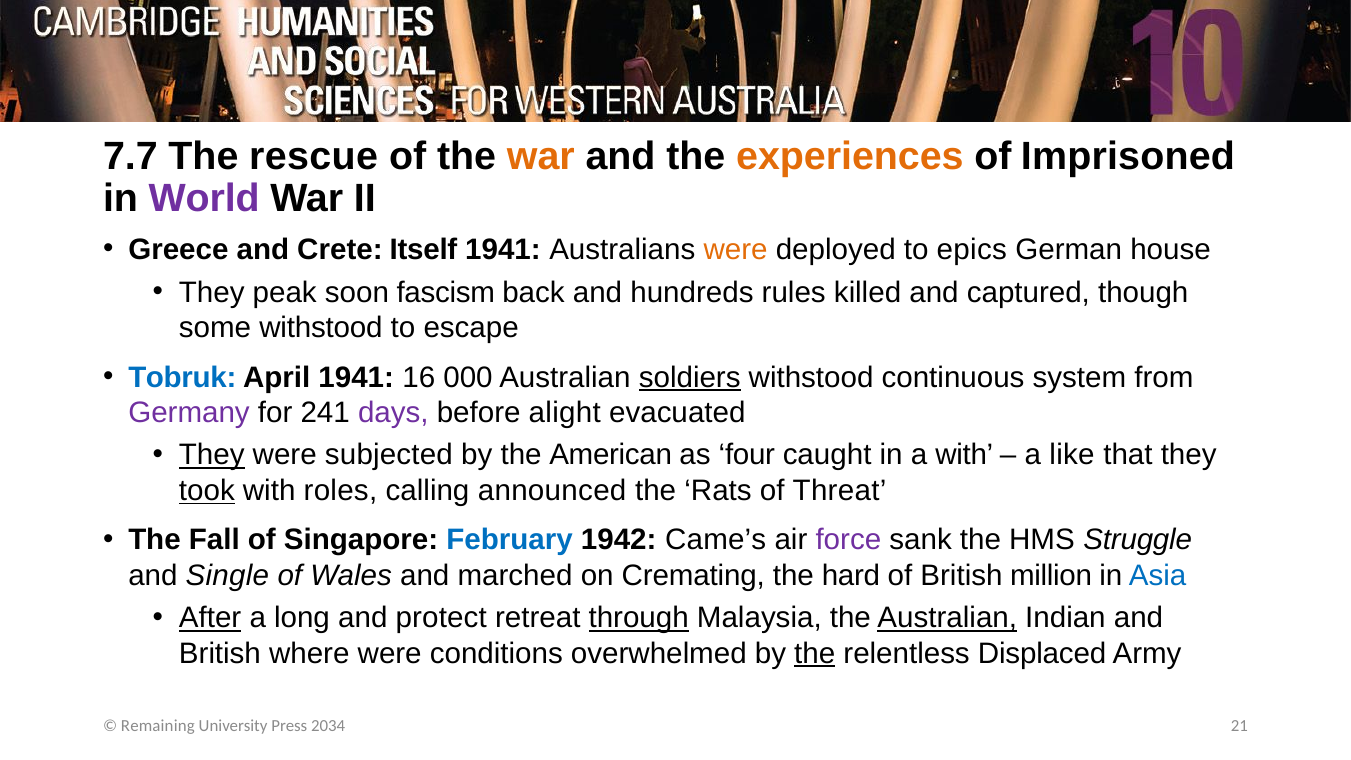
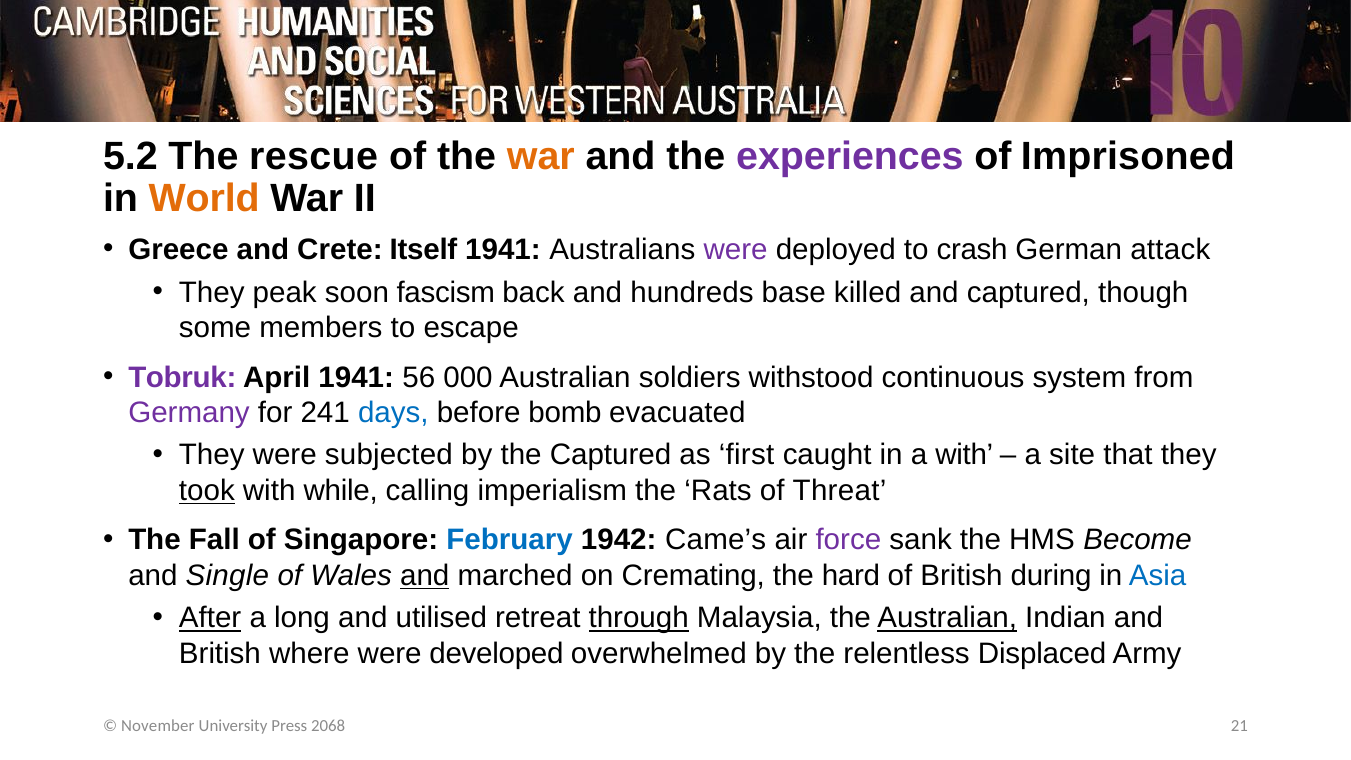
7.7: 7.7 -> 5.2
experiences colour: orange -> purple
World colour: purple -> orange
were at (736, 250) colour: orange -> purple
epics: epics -> crash
house: house -> attack
rules: rules -> base
some withstood: withstood -> members
Tobruk colour: blue -> purple
16: 16 -> 56
soldiers underline: present -> none
days colour: purple -> blue
alight: alight -> bomb
They at (212, 455) underline: present -> none
the American: American -> Captured
four: four -> first
like: like -> site
roles: roles -> while
announced: announced -> imperialism
Struggle: Struggle -> Become
and at (425, 576) underline: none -> present
million: million -> during
protect: protect -> utilised
conditions: conditions -> developed
the at (815, 654) underline: present -> none
Remaining: Remaining -> November
2034: 2034 -> 2068
